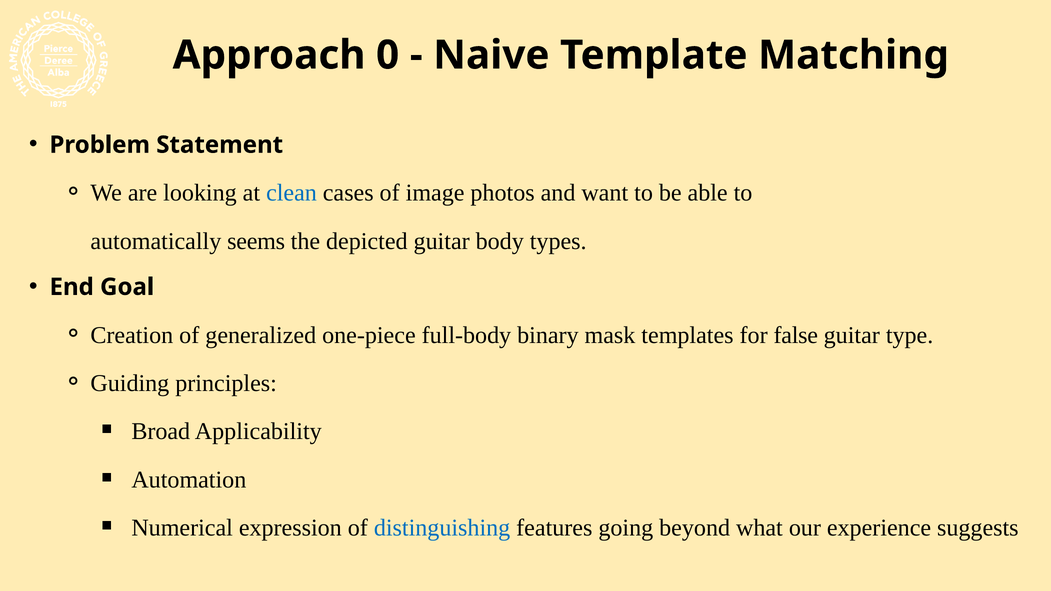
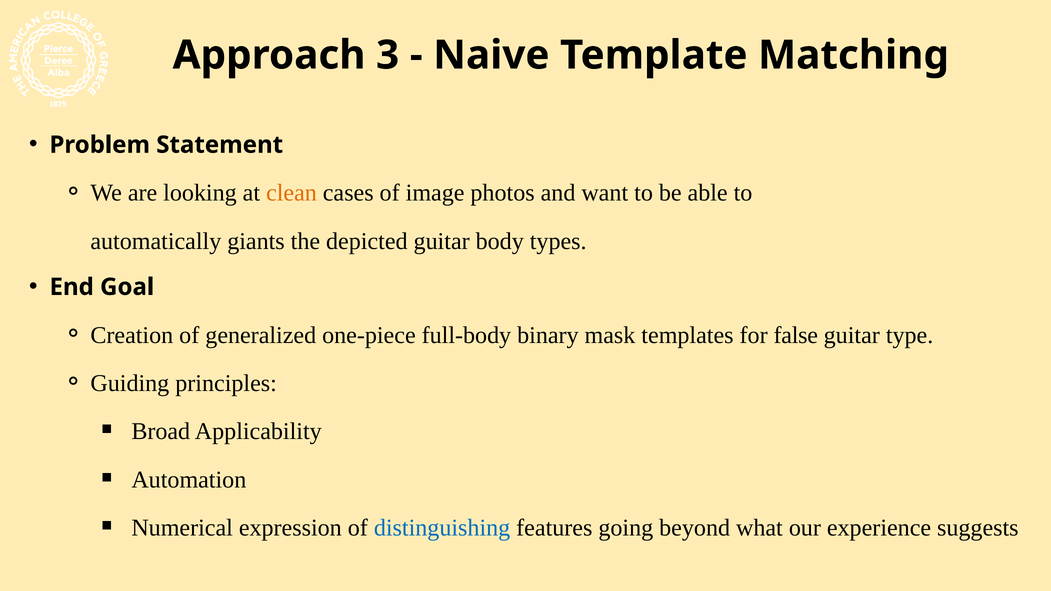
0: 0 -> 3
clean colour: blue -> orange
seems: seems -> giants
